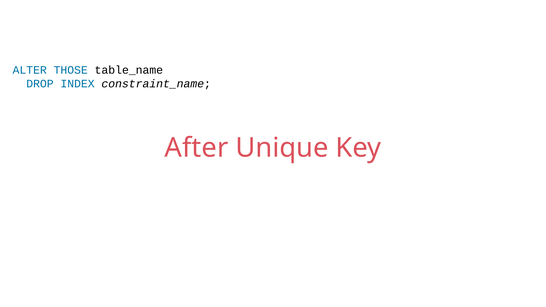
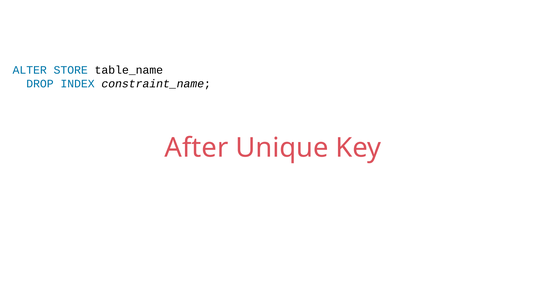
THOSE: THOSE -> STORE
